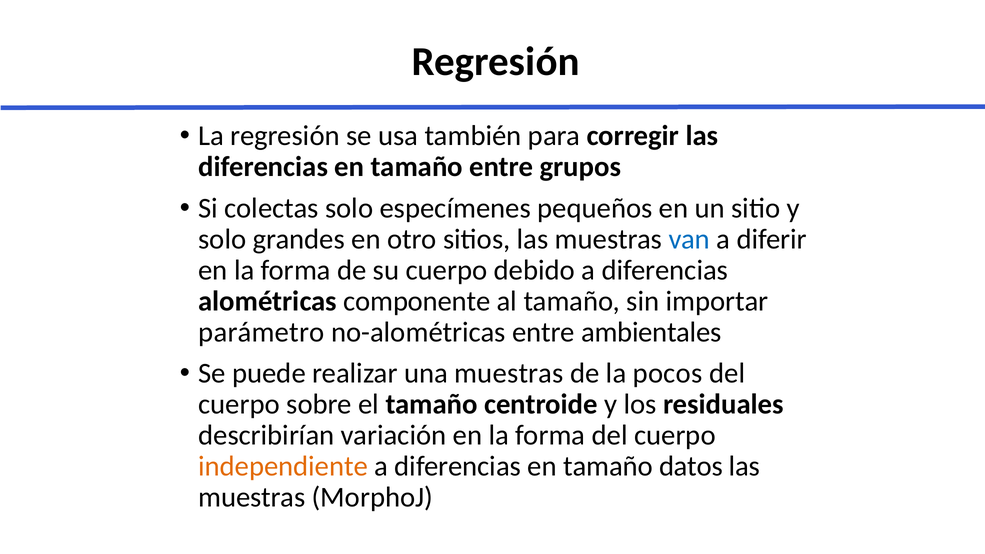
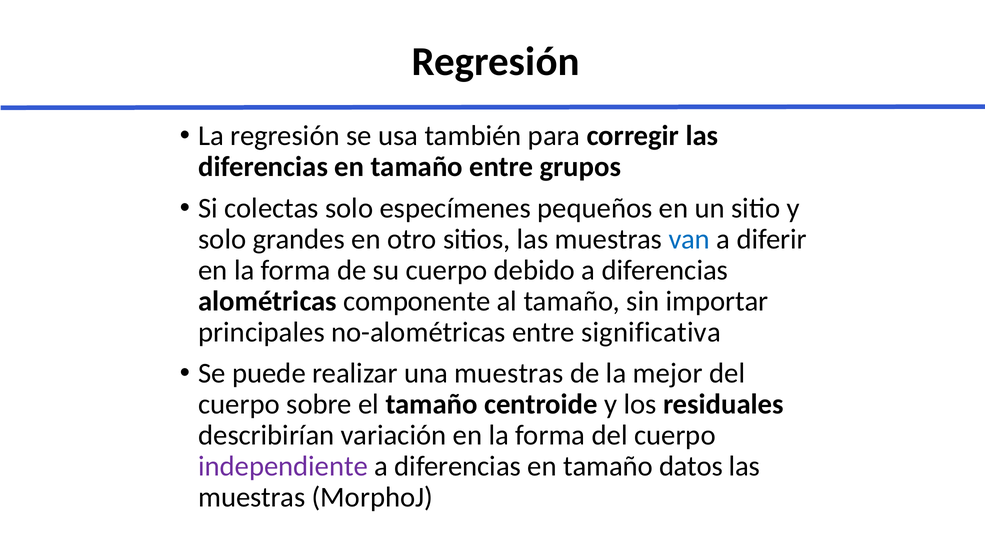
parámetro: parámetro -> principales
ambientales: ambientales -> significativa
pocos: pocos -> mejor
independiente colour: orange -> purple
